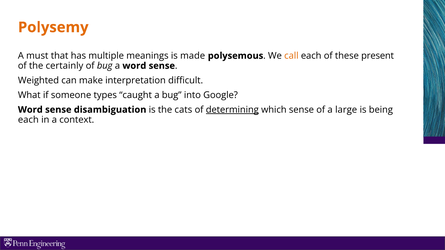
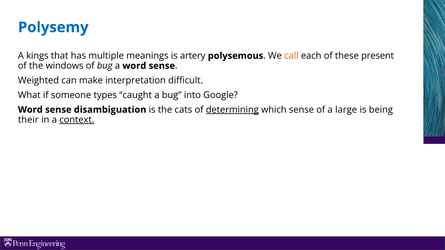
Polysemy colour: orange -> blue
must: must -> kings
made: made -> artery
certainly: certainly -> windows
each at (28, 120): each -> their
context underline: none -> present
